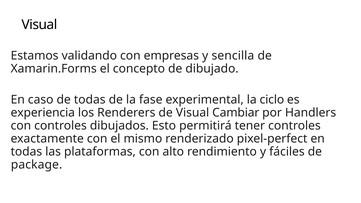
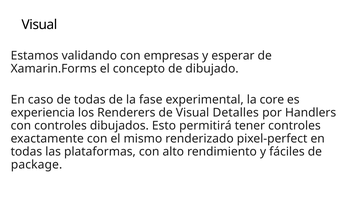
sencilla: sencilla -> esperar
ciclo: ciclo -> core
Cambiar: Cambiar -> Detalles
